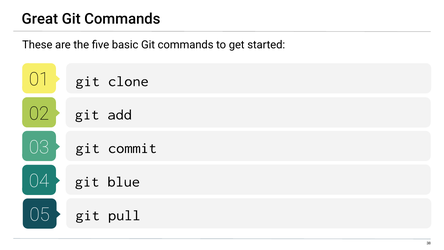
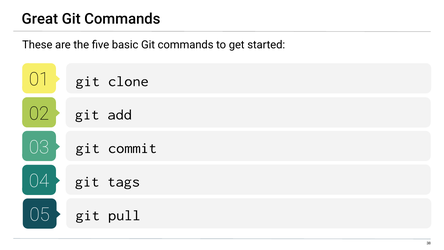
blue: blue -> tags
